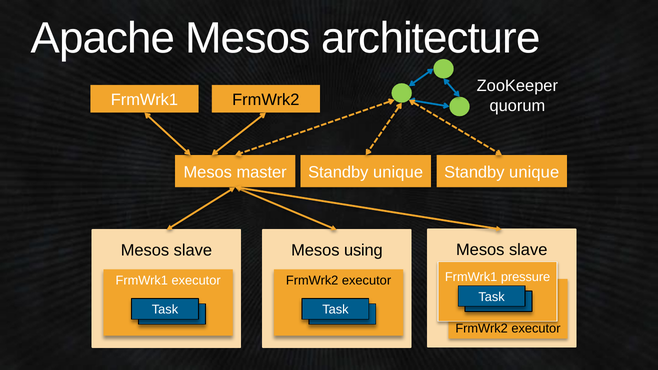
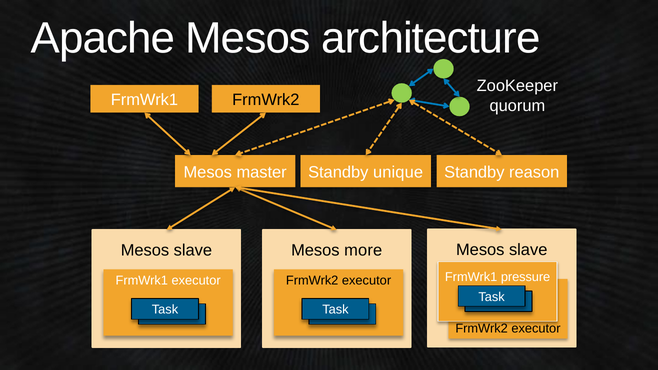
unique at (534, 172): unique -> reason
using: using -> more
